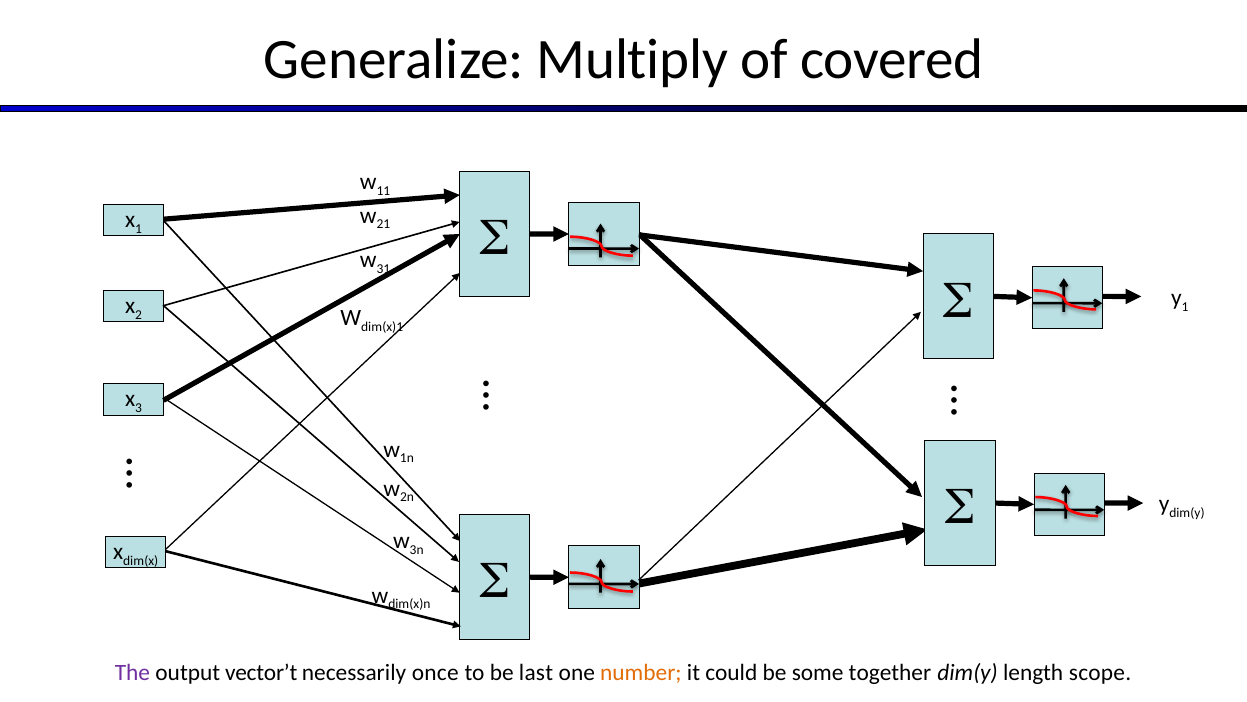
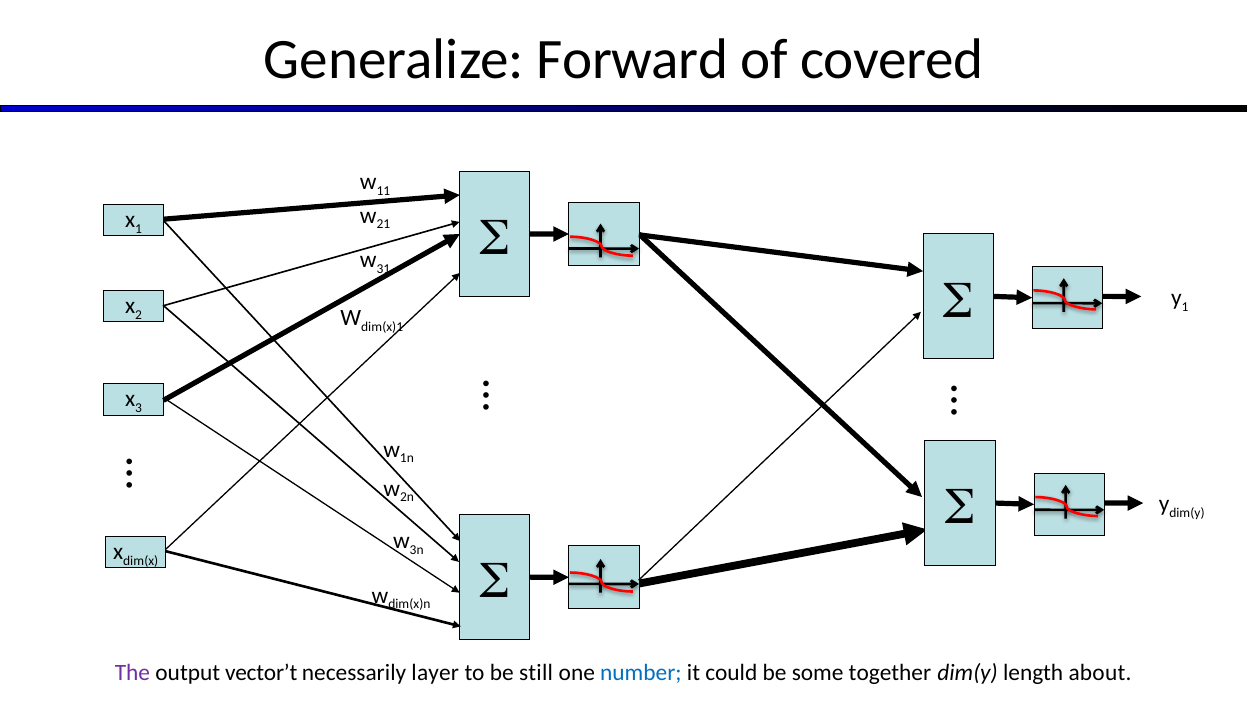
Multiply: Multiply -> Forward
once: once -> layer
last: last -> still
number colour: orange -> blue
scope: scope -> about
